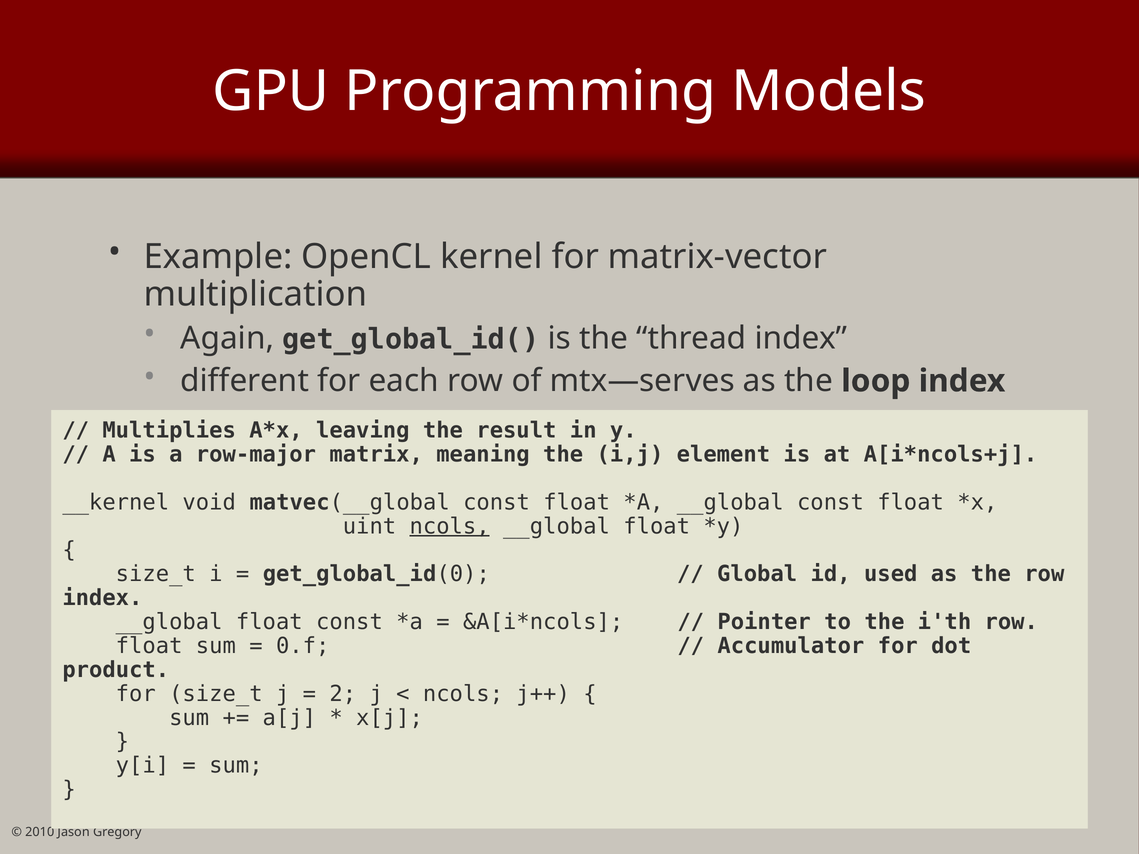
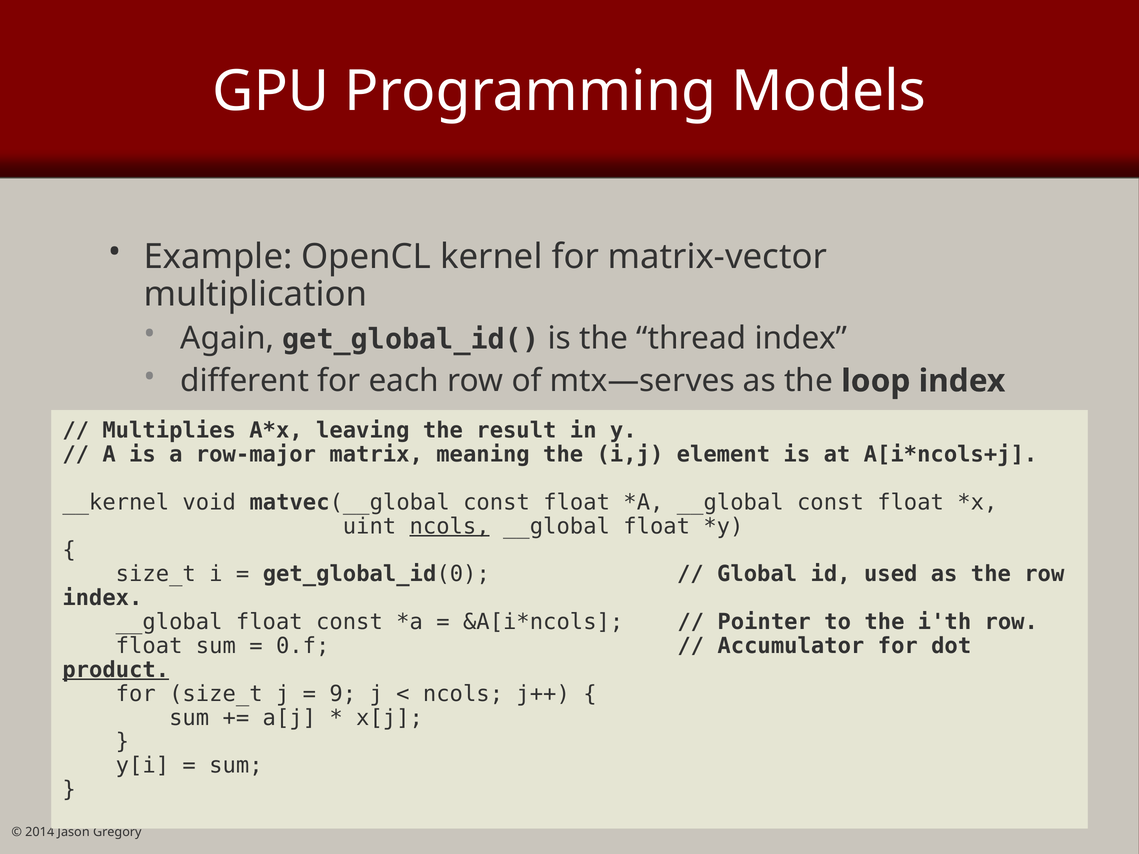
product underline: none -> present
2: 2 -> 9
2010: 2010 -> 2014
